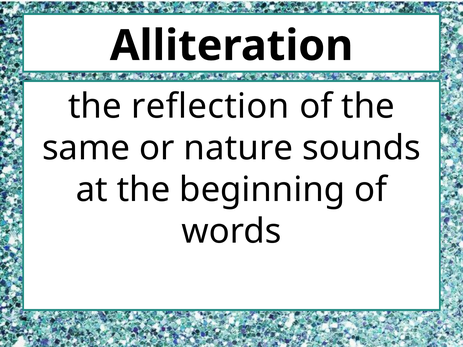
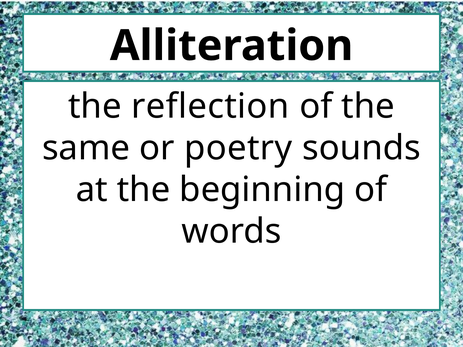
nature: nature -> poetry
